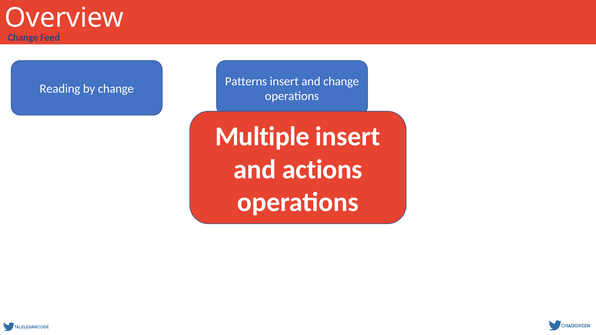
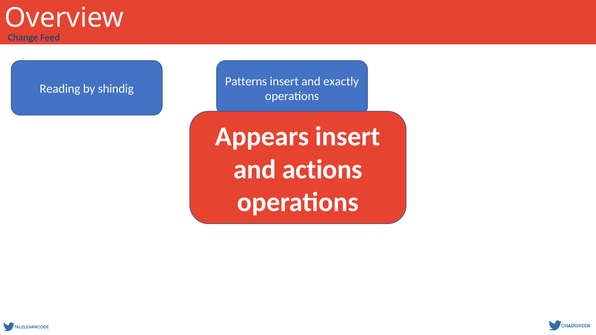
and change: change -> exactly
by change: change -> shindig
Multiple: Multiple -> Appears
